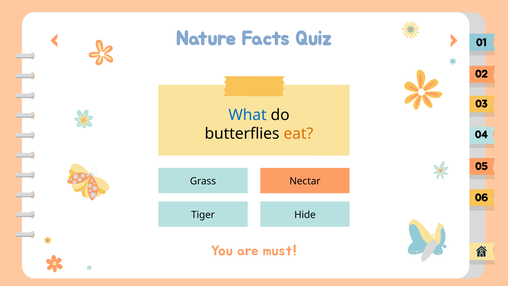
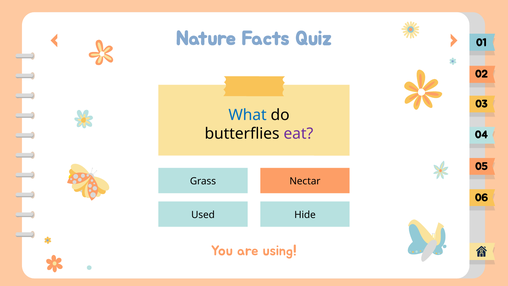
eat colour: orange -> purple
Tiger: Tiger -> Used
must: must -> using
